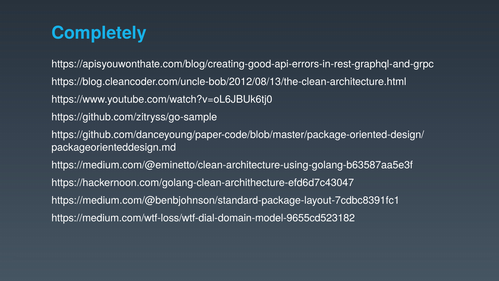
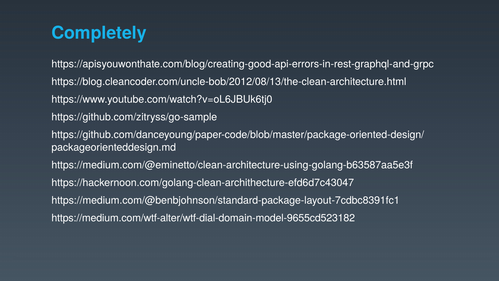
https://medium.com/wtf-loss/wtf-dial-domain-model-9655cd523182: https://medium.com/wtf-loss/wtf-dial-domain-model-9655cd523182 -> https://medium.com/wtf-alter/wtf-dial-domain-model-9655cd523182
